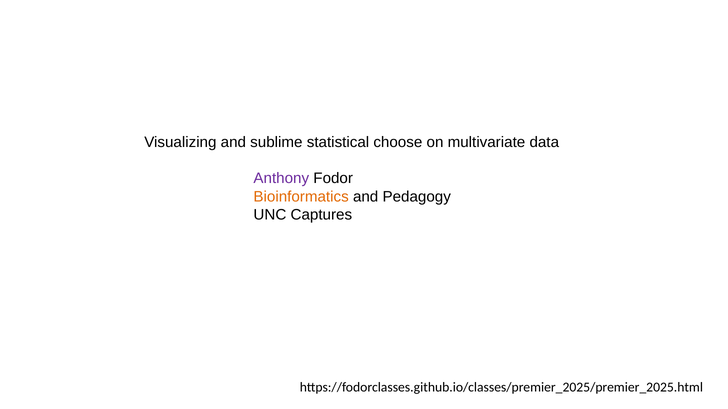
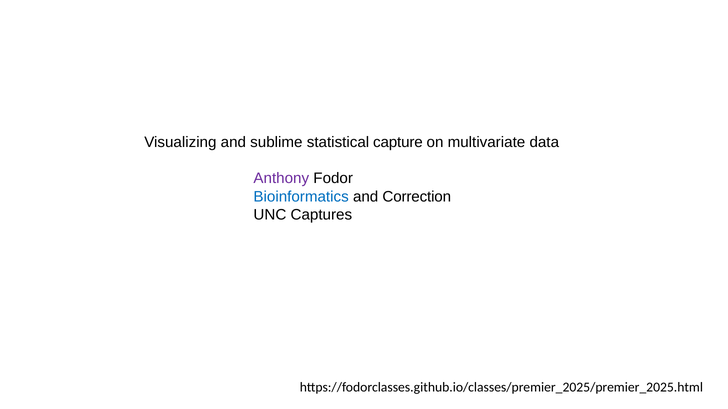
choose: choose -> capture
Bioinformatics colour: orange -> blue
Pedagogy: Pedagogy -> Correction
